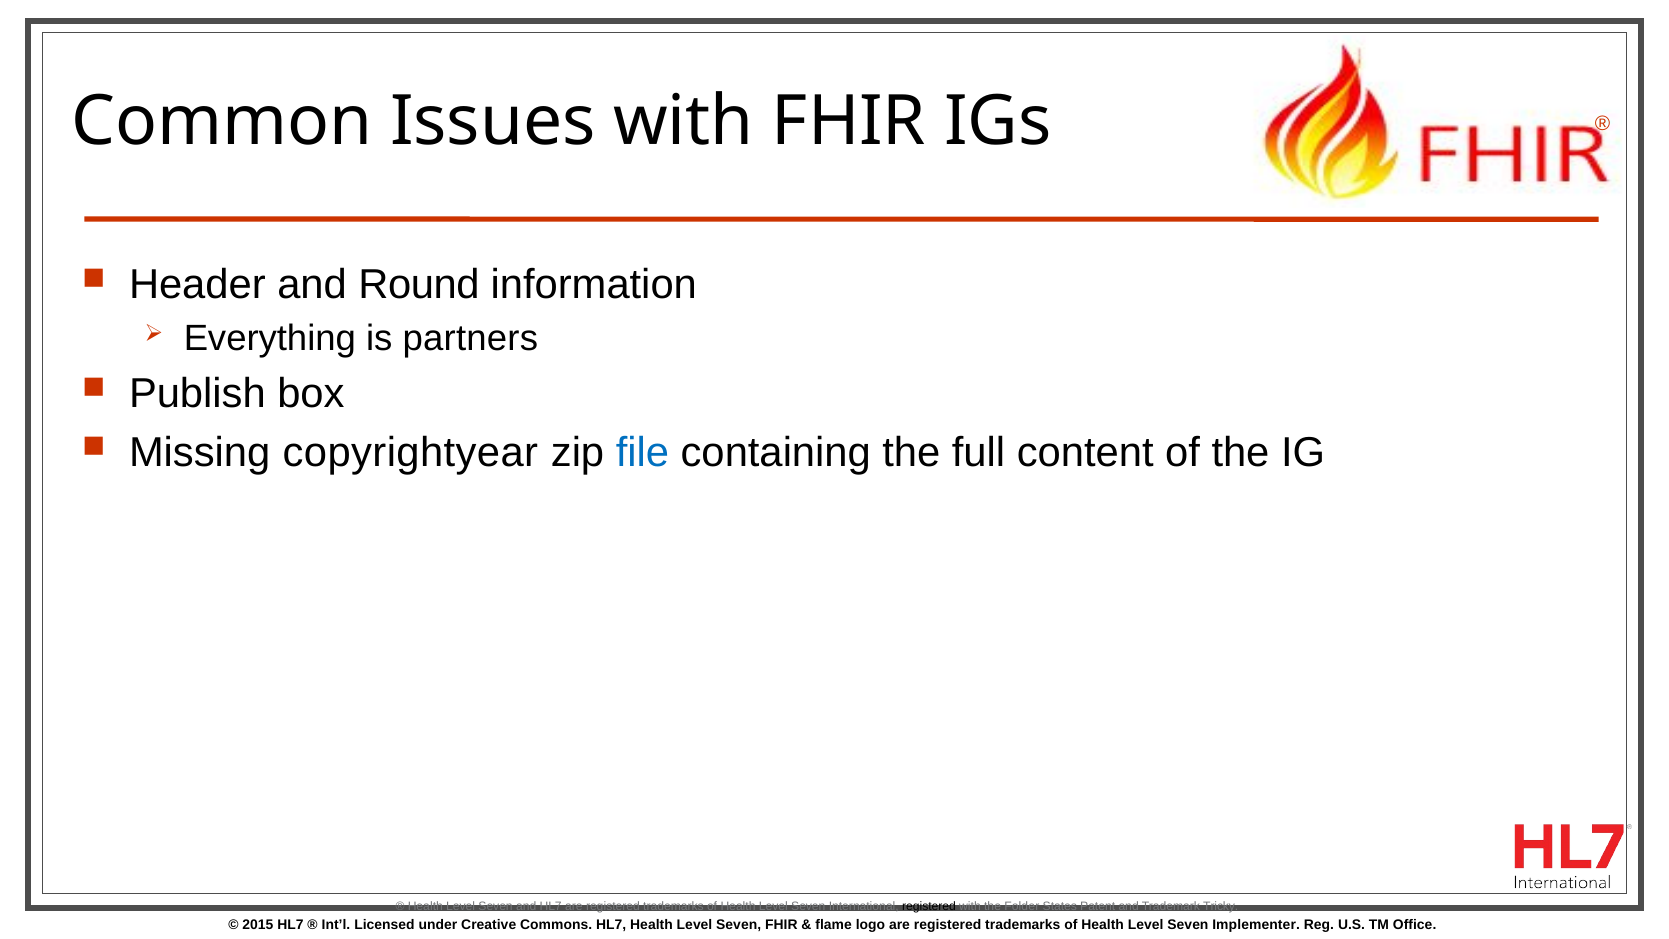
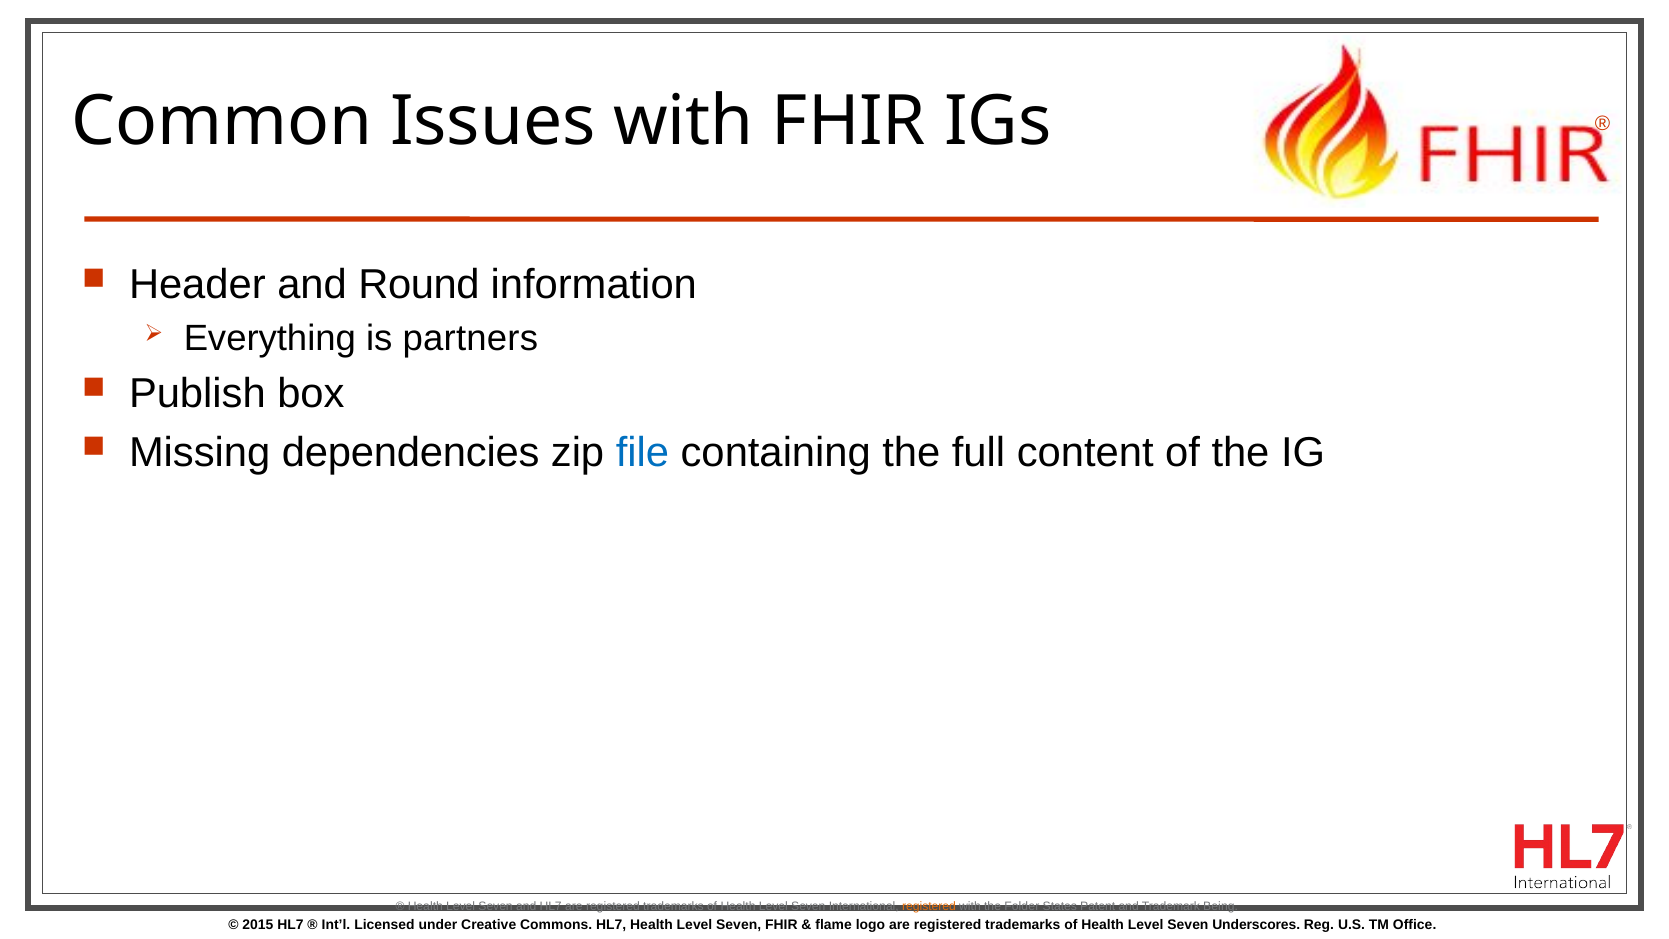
copyrightyear: copyrightyear -> dependencies
registered at (929, 906) colour: black -> orange
Tricky: Tricky -> Being
Implementer: Implementer -> Underscores
